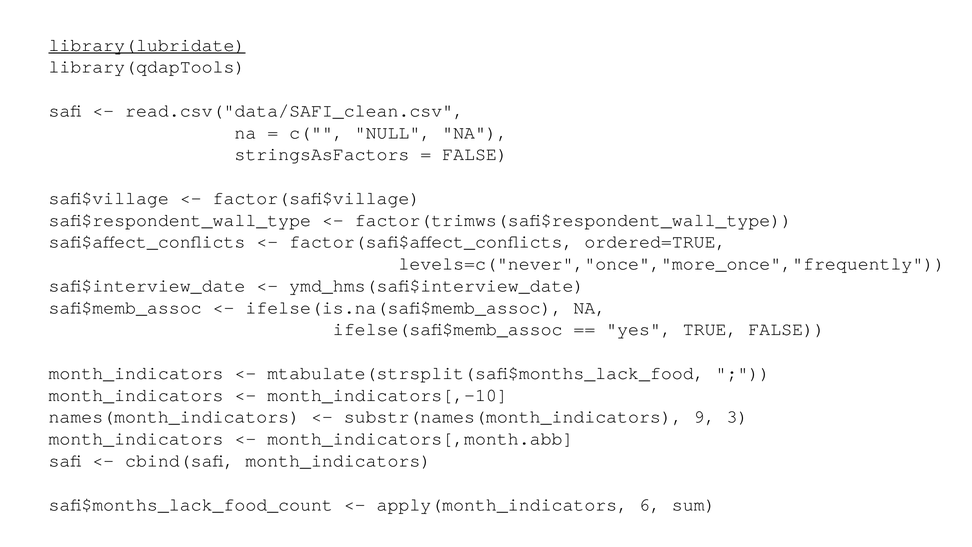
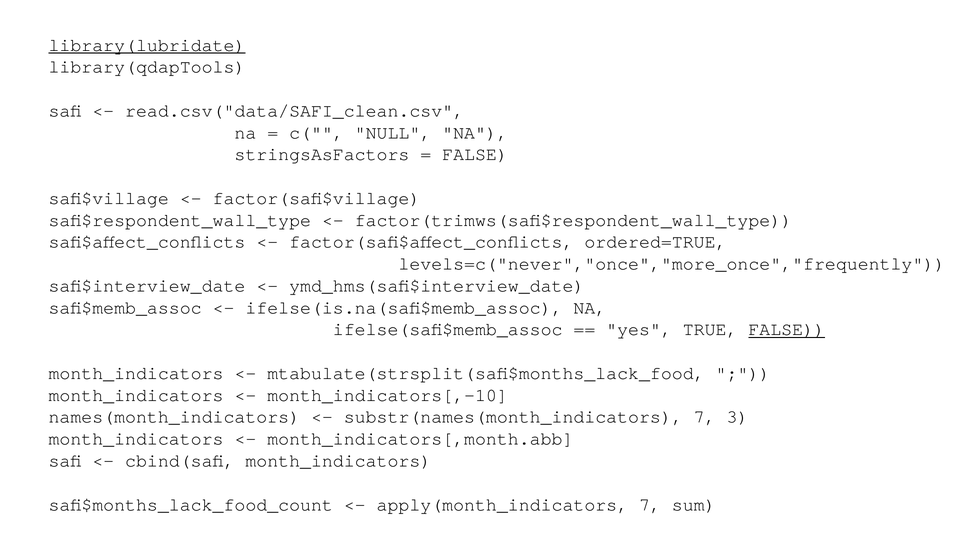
FALSE at (787, 329) underline: none -> present
substr(names(month_indicators 9: 9 -> 7
apply(month_indicators 6: 6 -> 7
